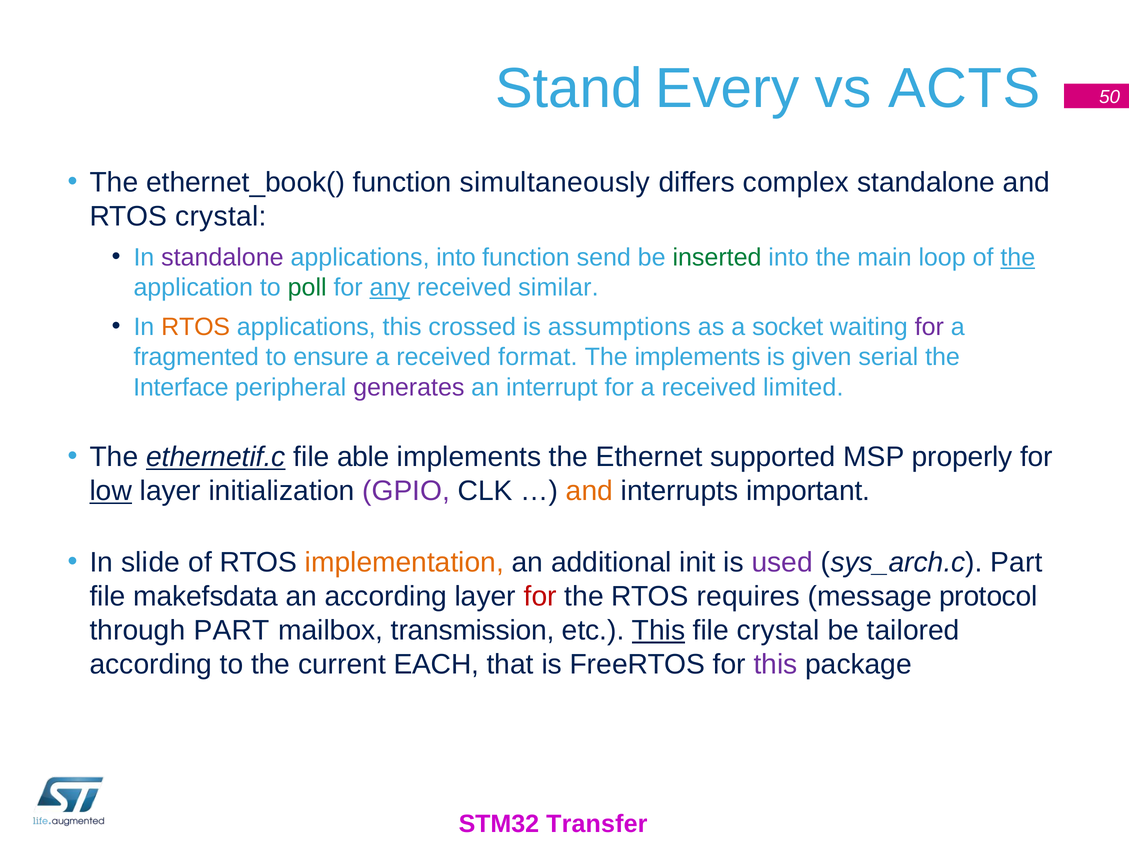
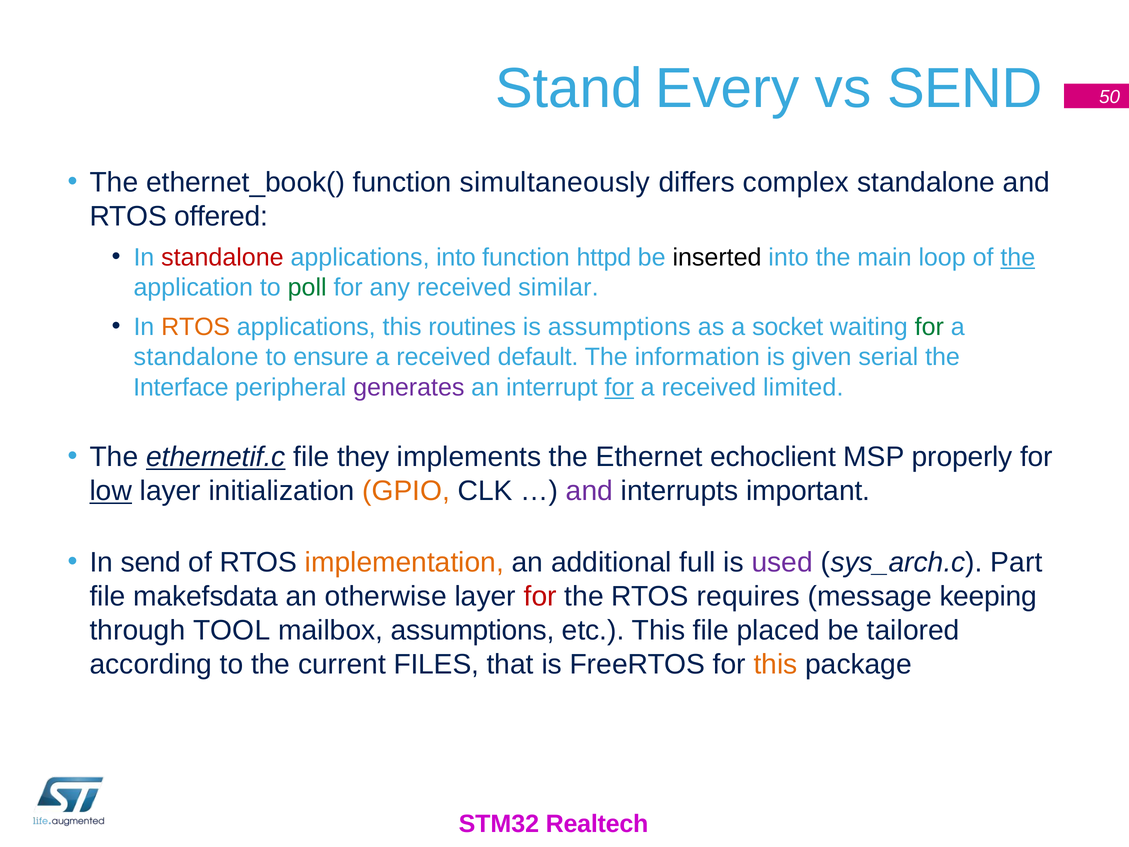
vs ACTS: ACTS -> SEND
RTOS crystal: crystal -> offered
standalone at (222, 257) colour: purple -> red
send: send -> httpd
inserted colour: green -> black
any underline: present -> none
crossed: crossed -> routines
for at (929, 327) colour: purple -> green
fragmented at (196, 357): fragmented -> standalone
format: format -> default
The implements: implements -> information
for at (619, 387) underline: none -> present
able: able -> they
supported: supported -> echoclient
GPIO colour: purple -> orange
and at (589, 491) colour: orange -> purple
In slide: slide -> send
init: init -> full
an according: according -> otherwise
protocol: protocol -> keeping
through PART: PART -> TOOL
mailbox transmission: transmission -> assumptions
This at (658, 630) underline: present -> none
file crystal: crystal -> placed
EACH: EACH -> FILES
this at (775, 664) colour: purple -> orange
Transfer: Transfer -> Realtech
